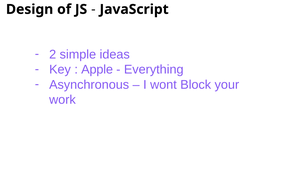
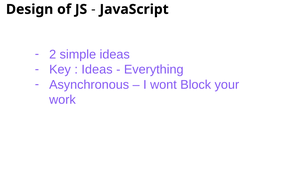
Apple at (97, 70): Apple -> Ideas
